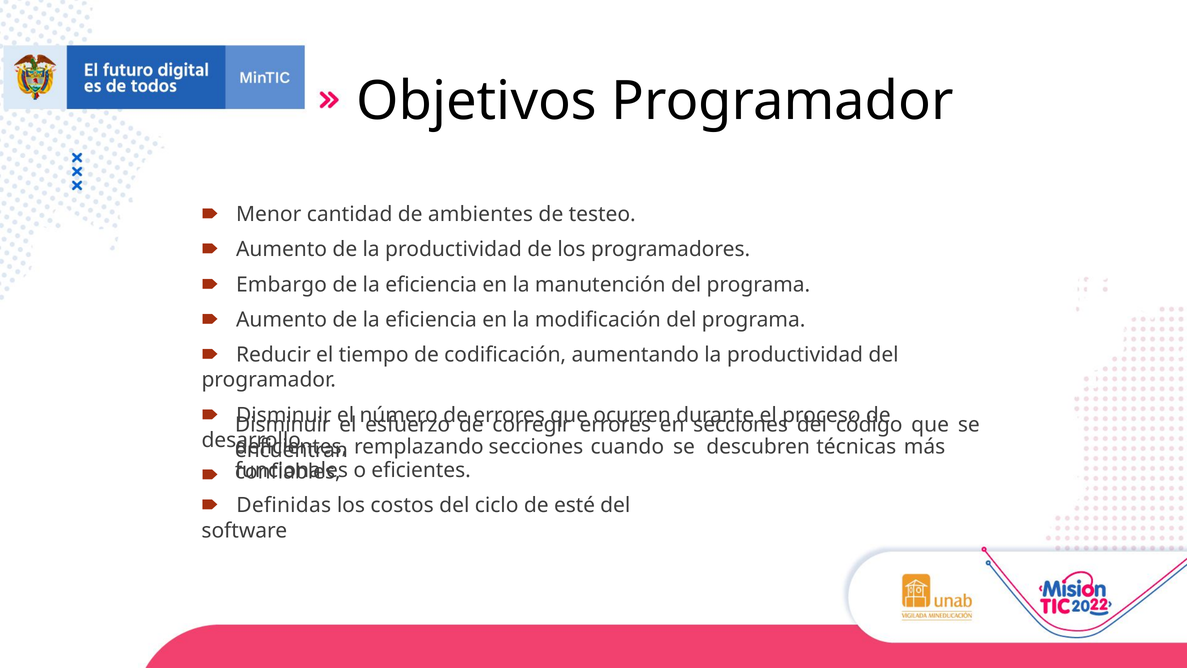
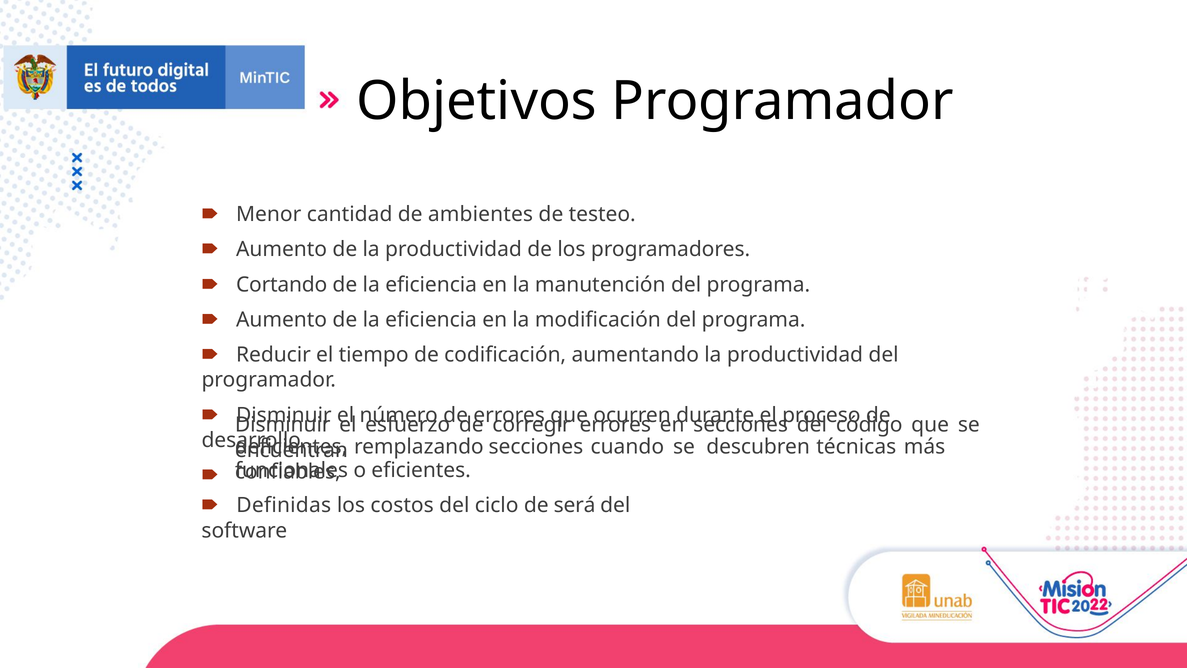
Embargo: Embargo -> Cortando
esté: esté -> será
